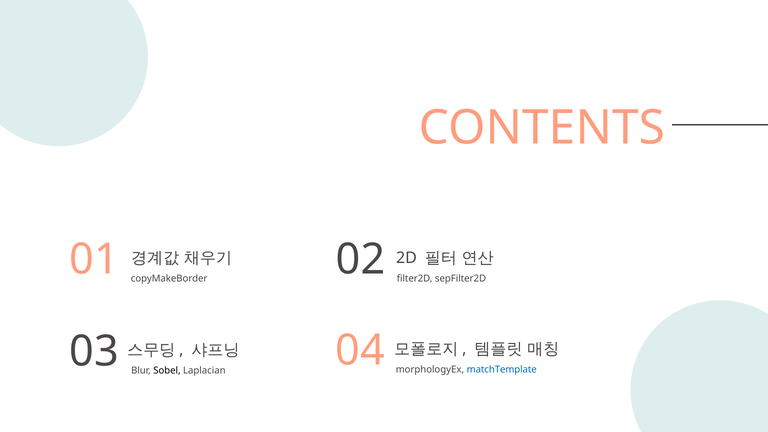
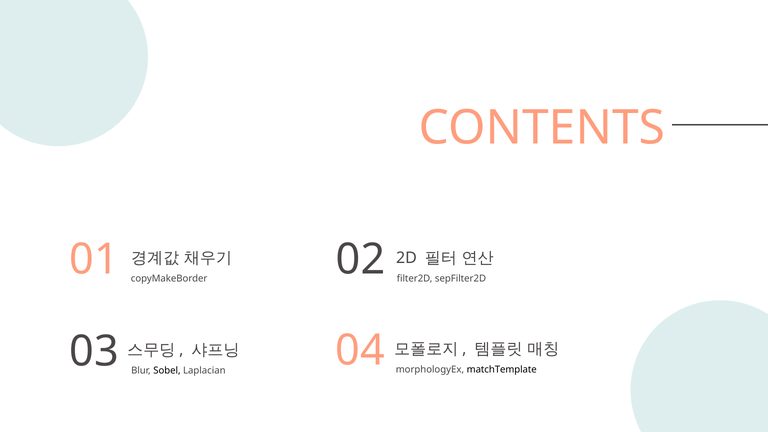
matchTemplate colour: blue -> black
